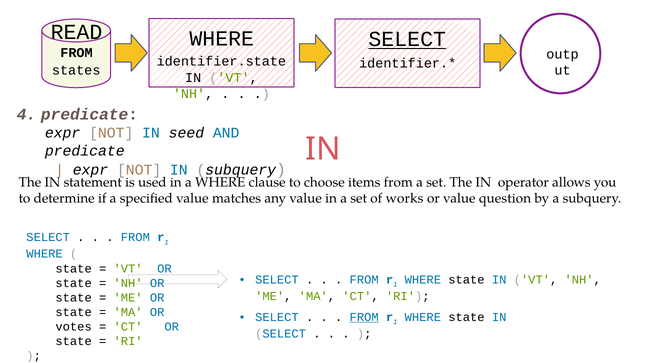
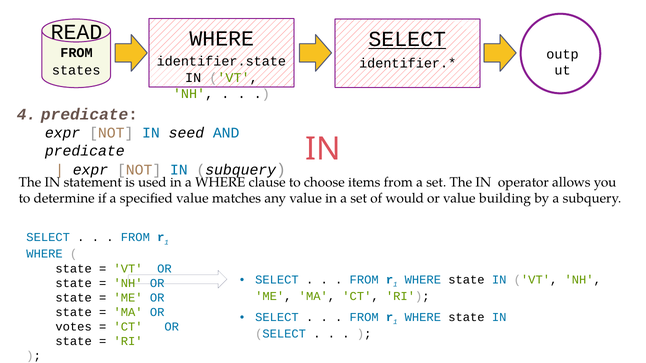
works: works -> would
question: question -> building
FROM at (364, 317) underline: present -> none
